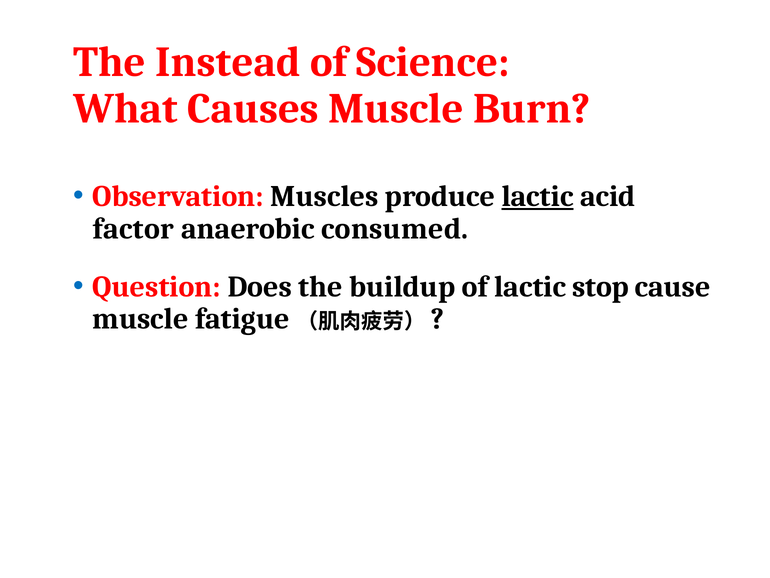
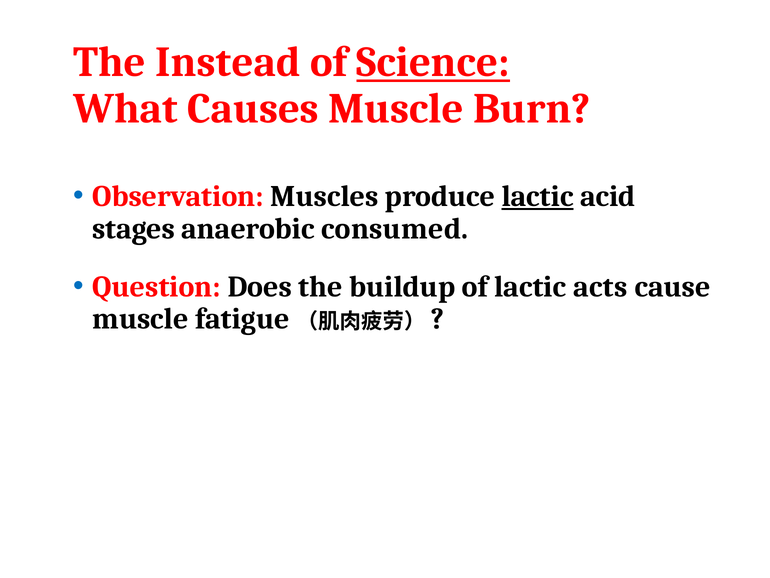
Science underline: none -> present
factor: factor -> stages
stop: stop -> acts
